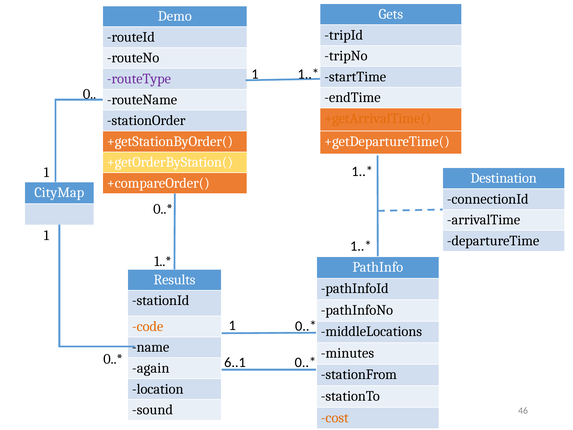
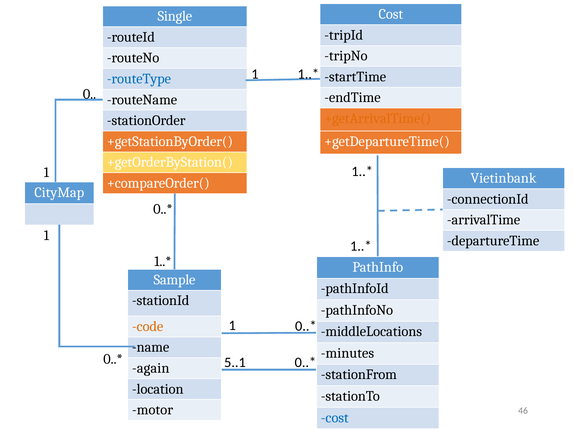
Gets at (391, 14): Gets -> Cost
Demo: Demo -> Single
routeType colour: purple -> blue
Destination: Destination -> Vietinbank
Results: Results -> Sample
6..1: 6..1 -> 5..1
sound: sound -> motor
cost at (335, 417) colour: orange -> blue
